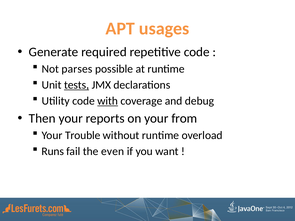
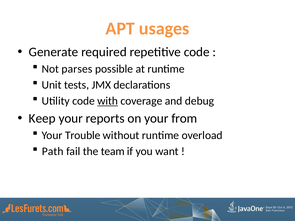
tests underline: present -> none
Then: Then -> Keep
Runs: Runs -> Path
even: even -> team
